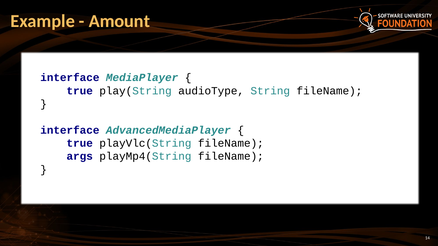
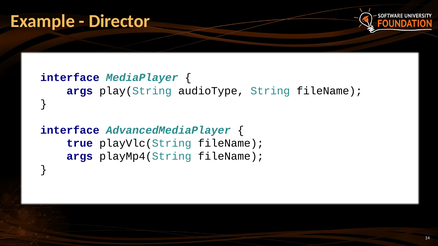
Amount: Amount -> Director
true at (80, 91): true -> args
